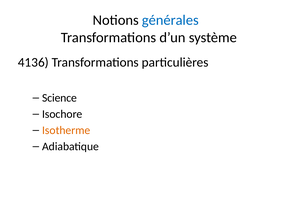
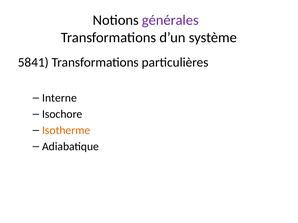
générales colour: blue -> purple
4136: 4136 -> 5841
Science: Science -> Interne
